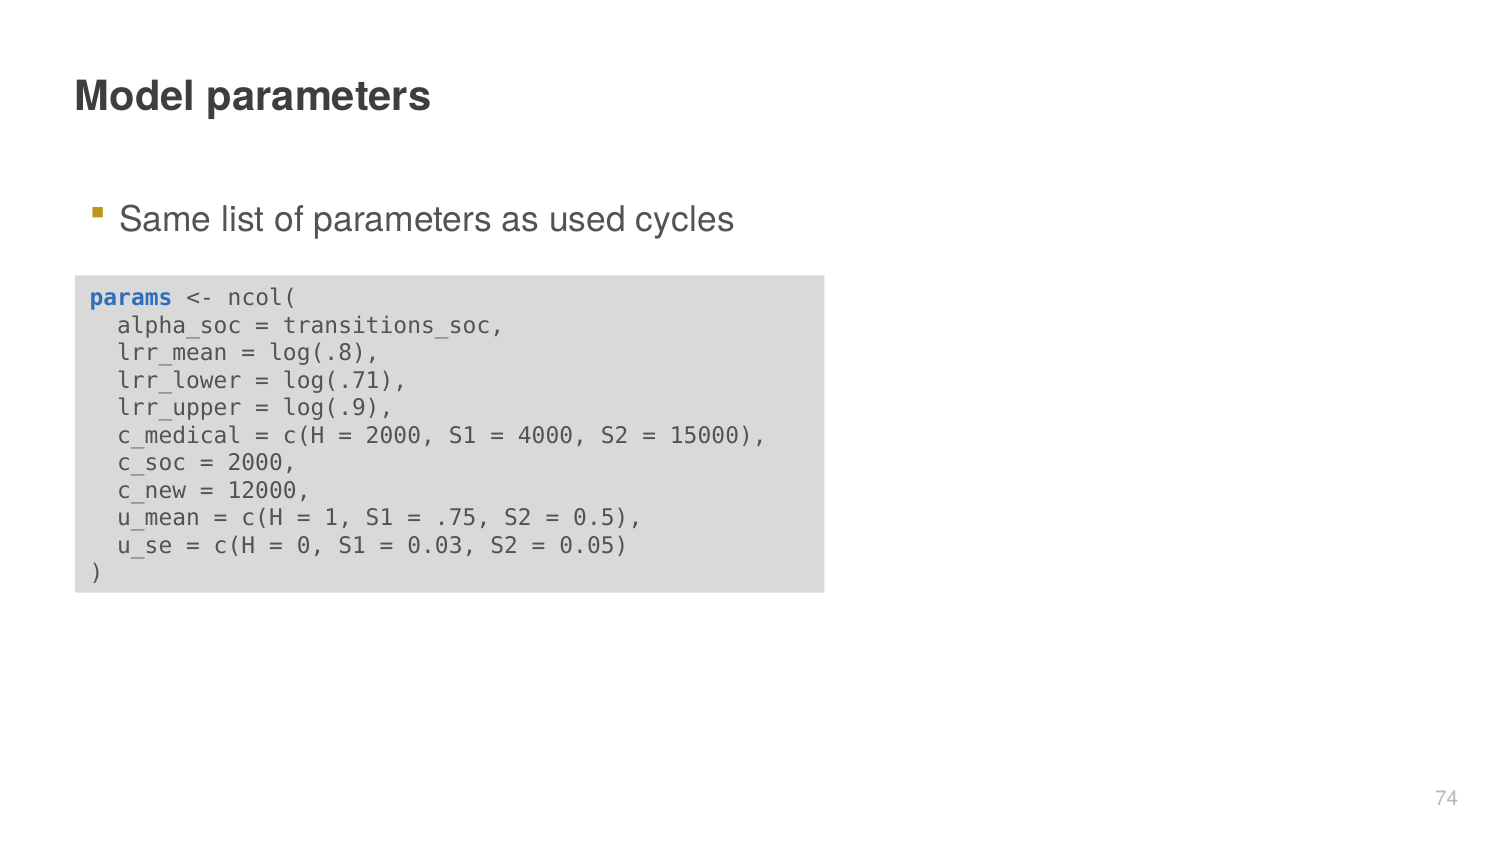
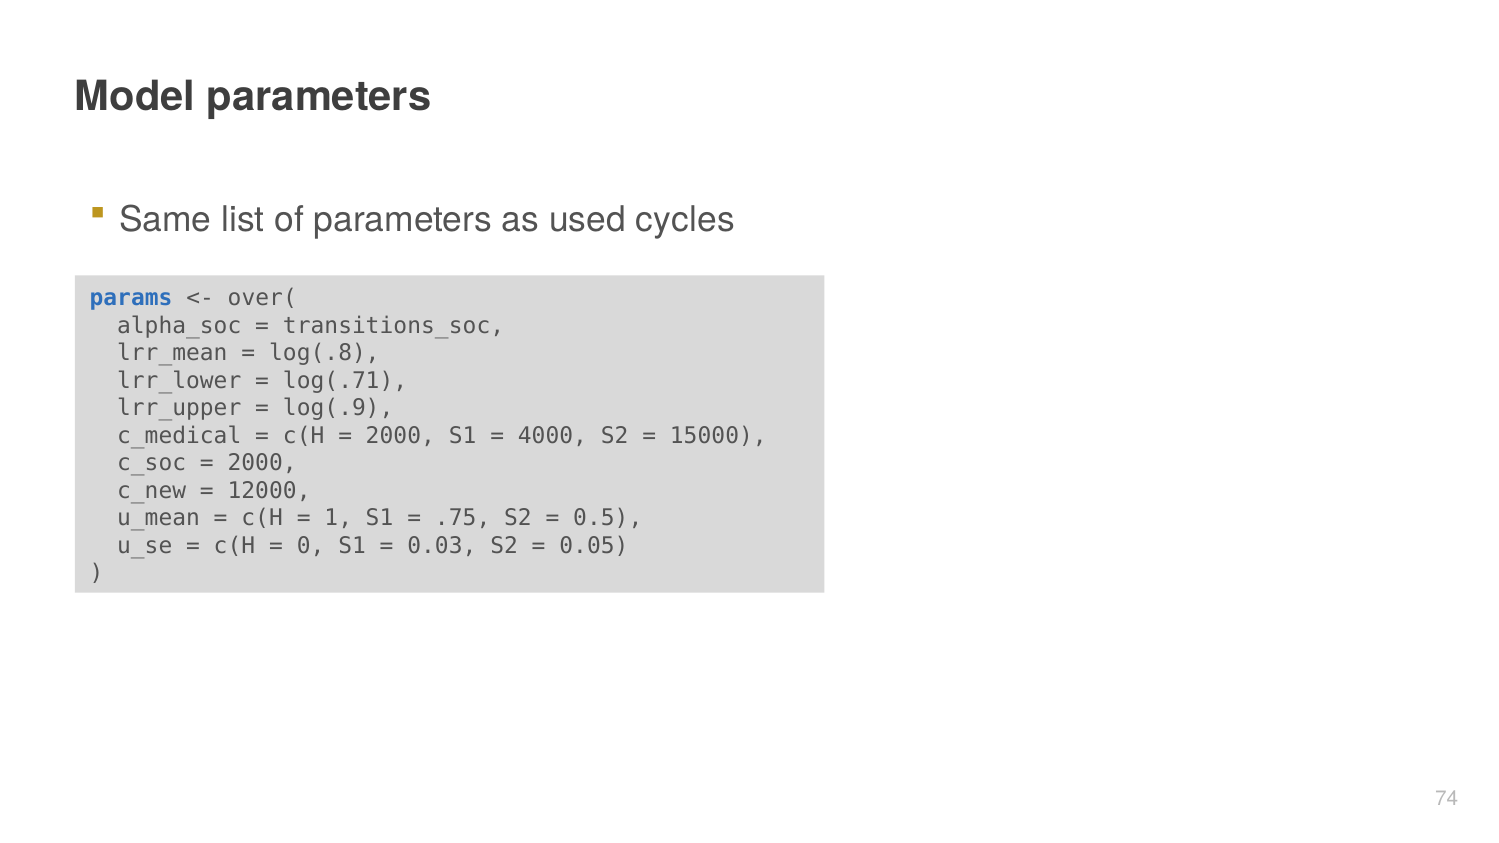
ncol(: ncol( -> over(
